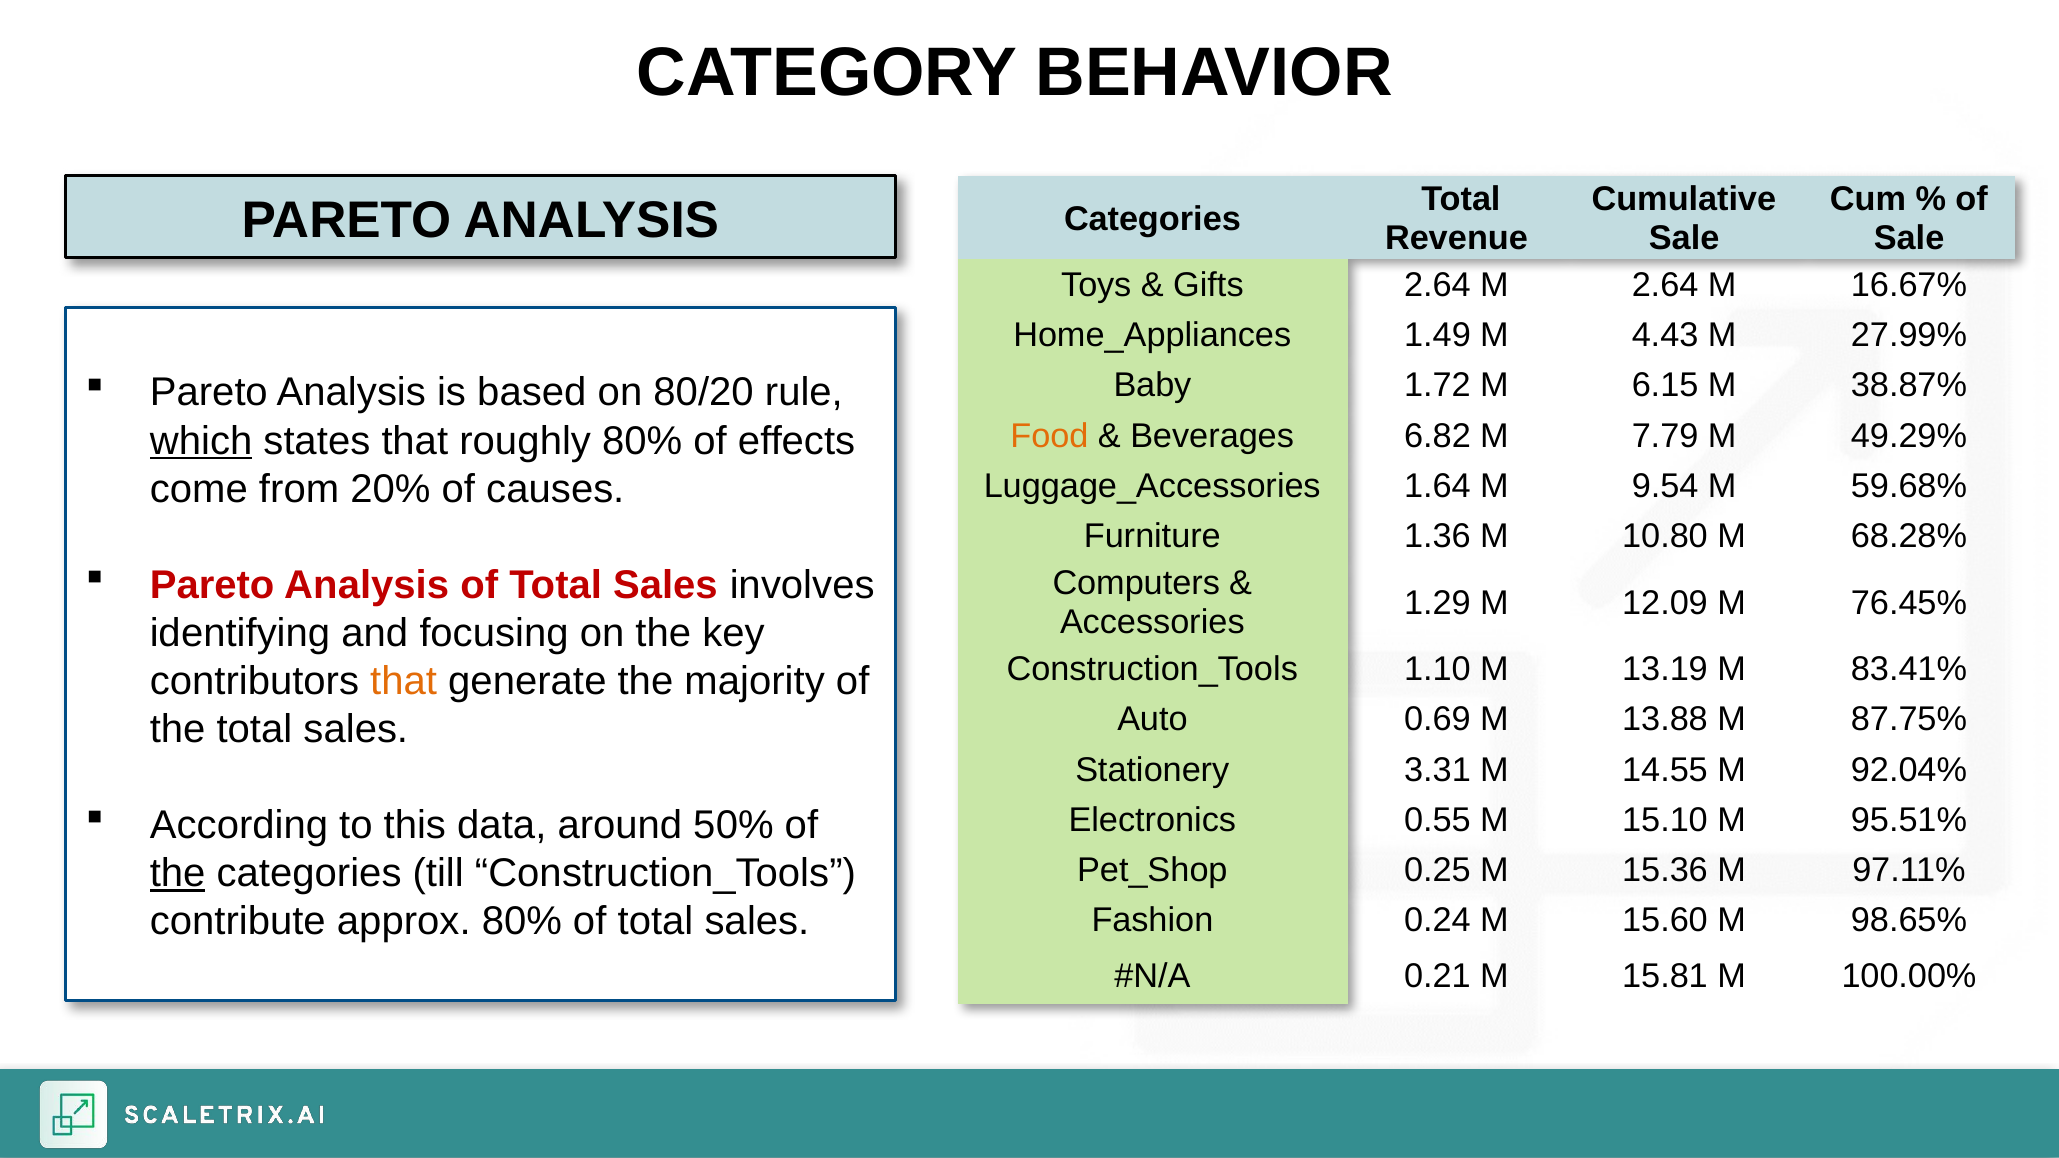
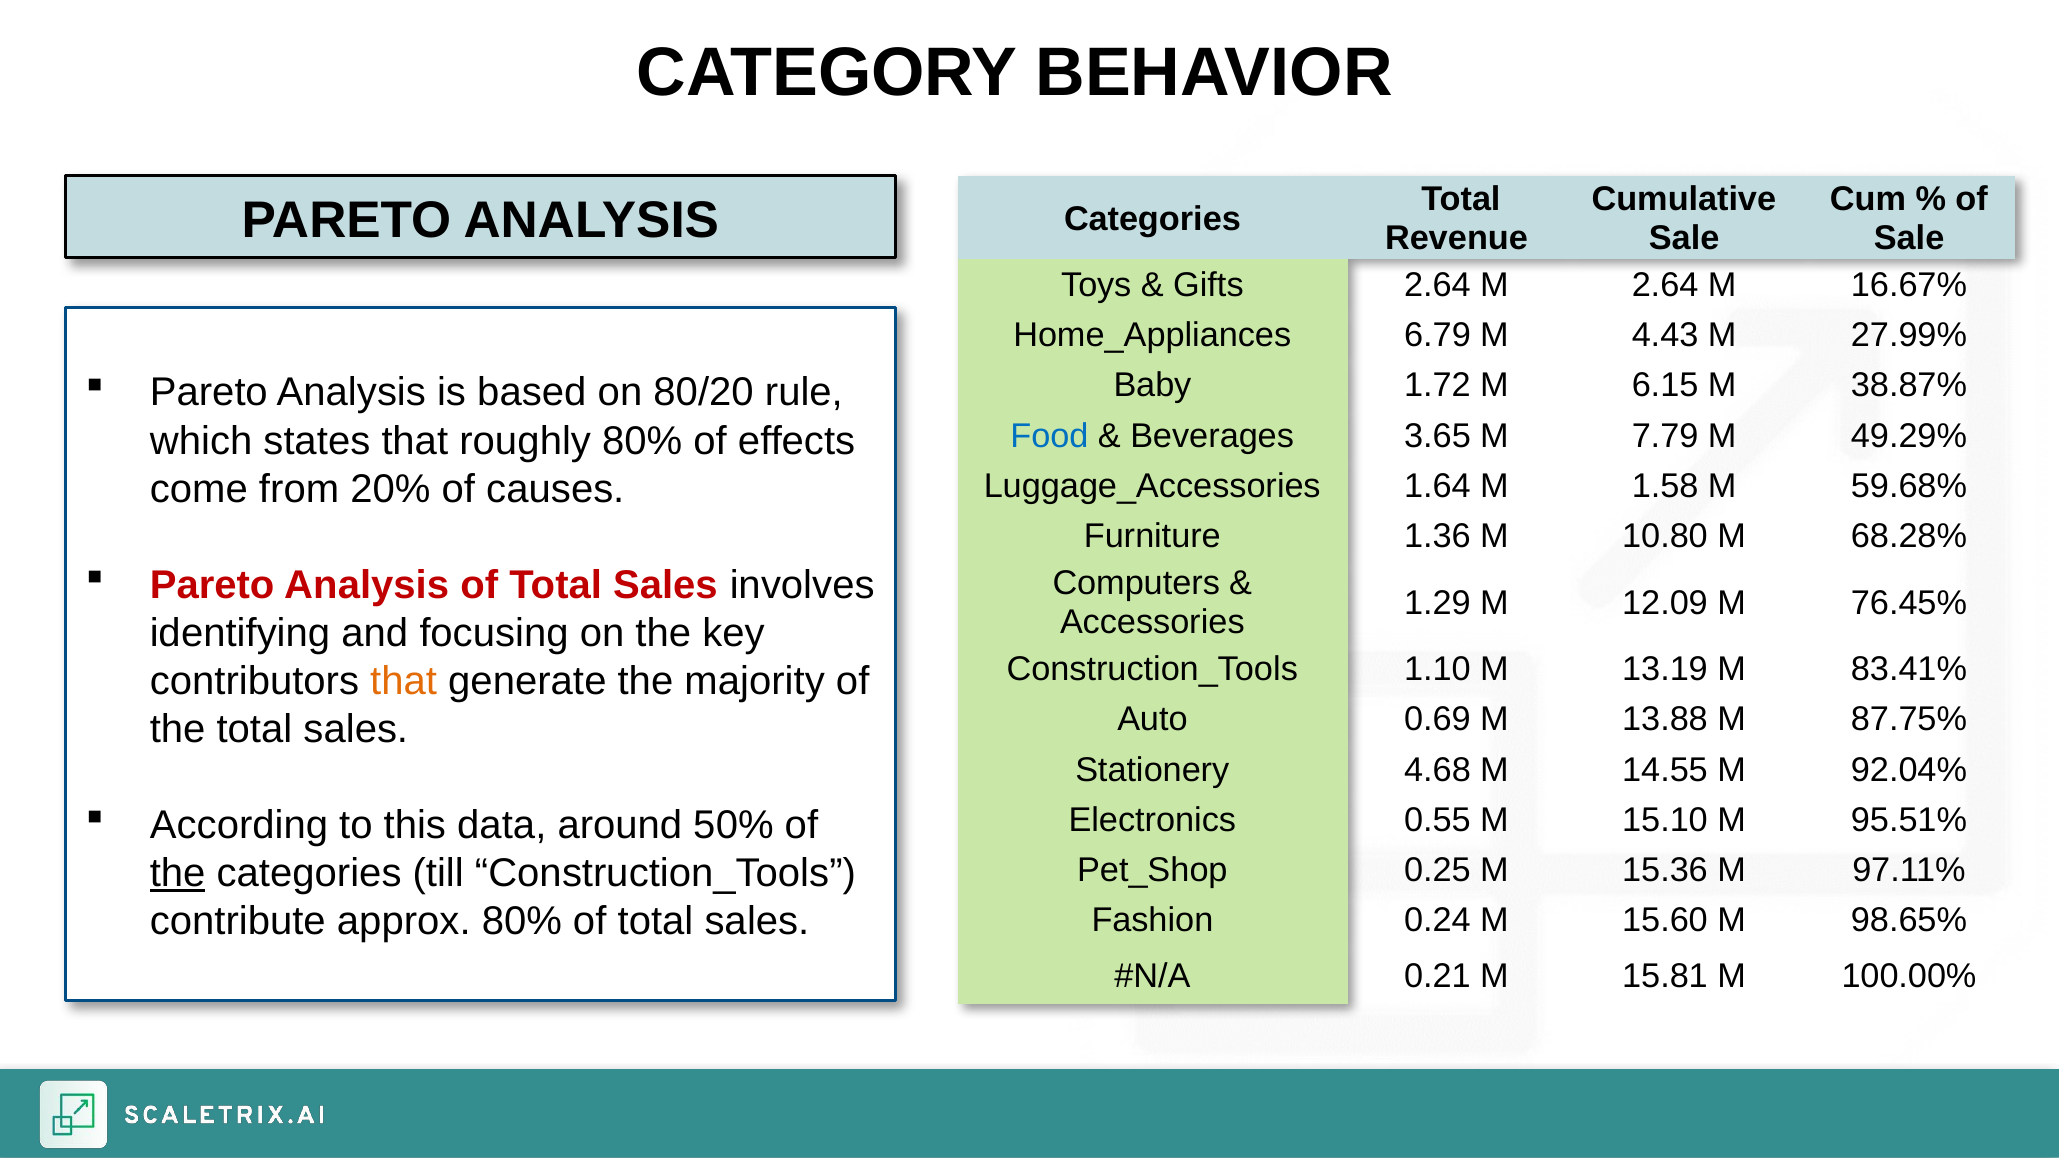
1.49: 1.49 -> 6.79
Food colour: orange -> blue
6.82: 6.82 -> 3.65
which underline: present -> none
9.54: 9.54 -> 1.58
3.31: 3.31 -> 4.68
